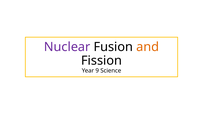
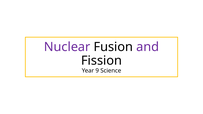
and colour: orange -> purple
